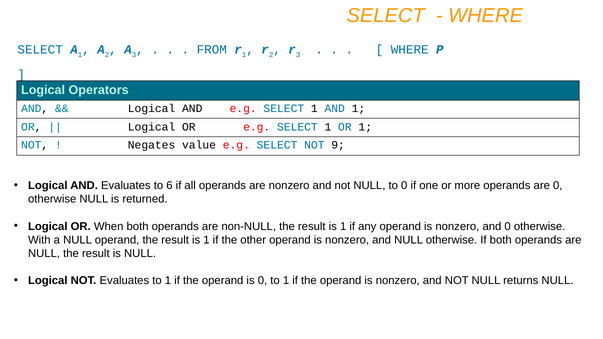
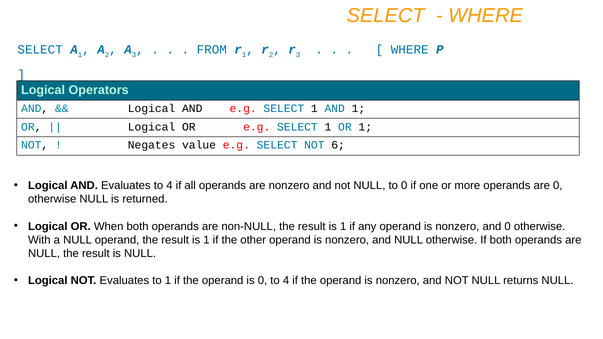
9: 9 -> 6
Evaluates to 6: 6 -> 4
0 to 1: 1 -> 4
